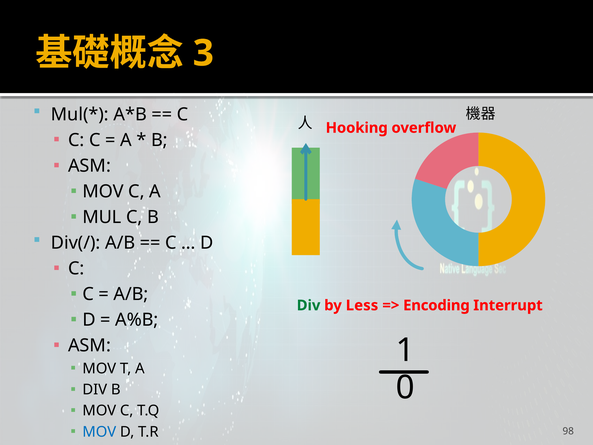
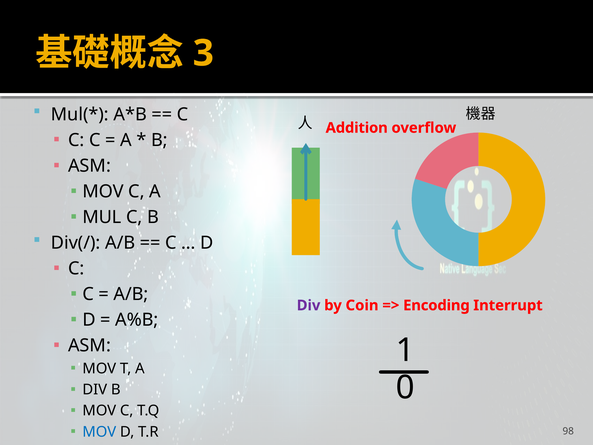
Hooking: Hooking -> Addition
Div at (309, 305) colour: green -> purple
Less: Less -> Coin
